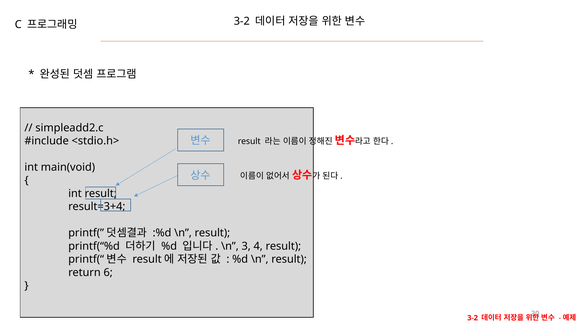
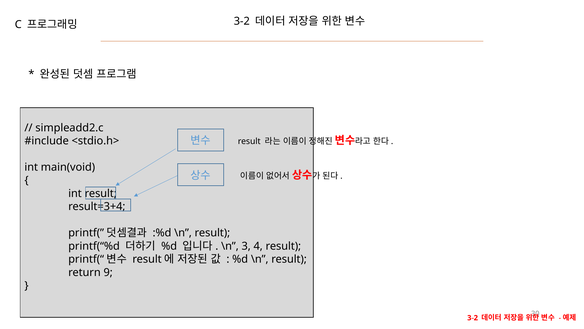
6: 6 -> 9
